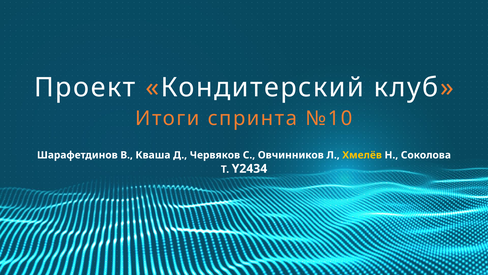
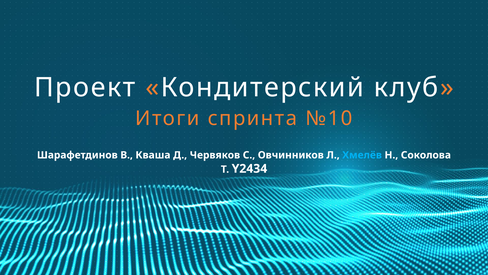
Хмелёв colour: yellow -> light blue
